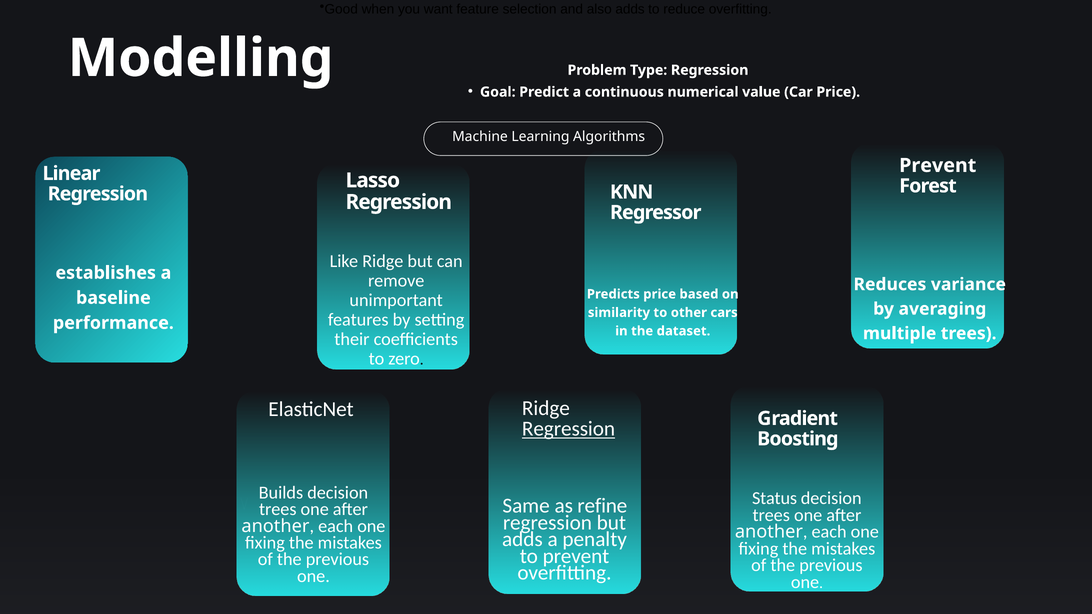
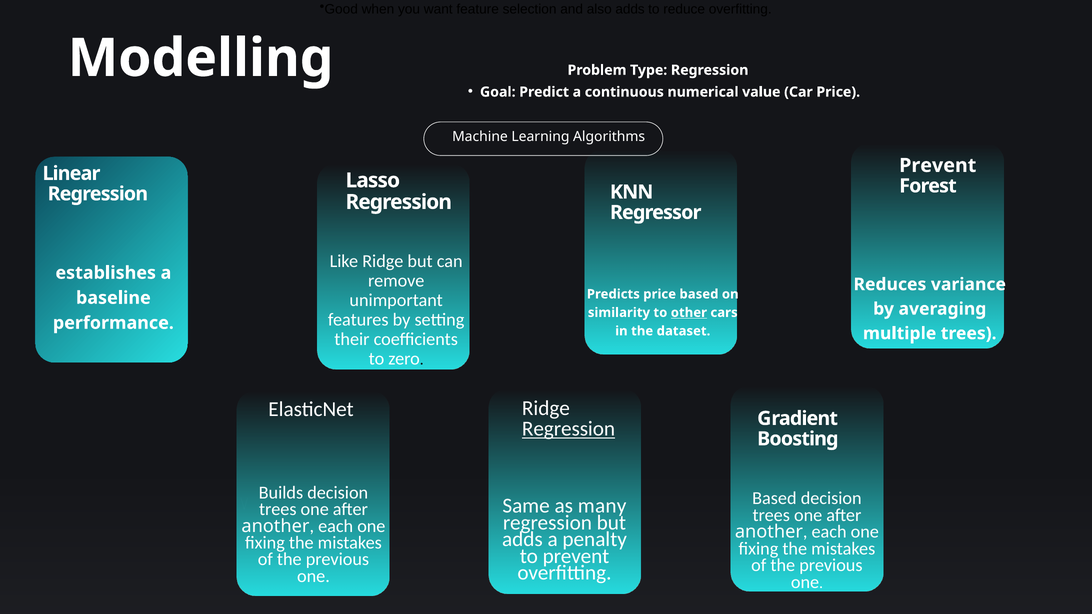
other underline: none -> present
Status at (775, 499): Status -> Based
refine: refine -> many
